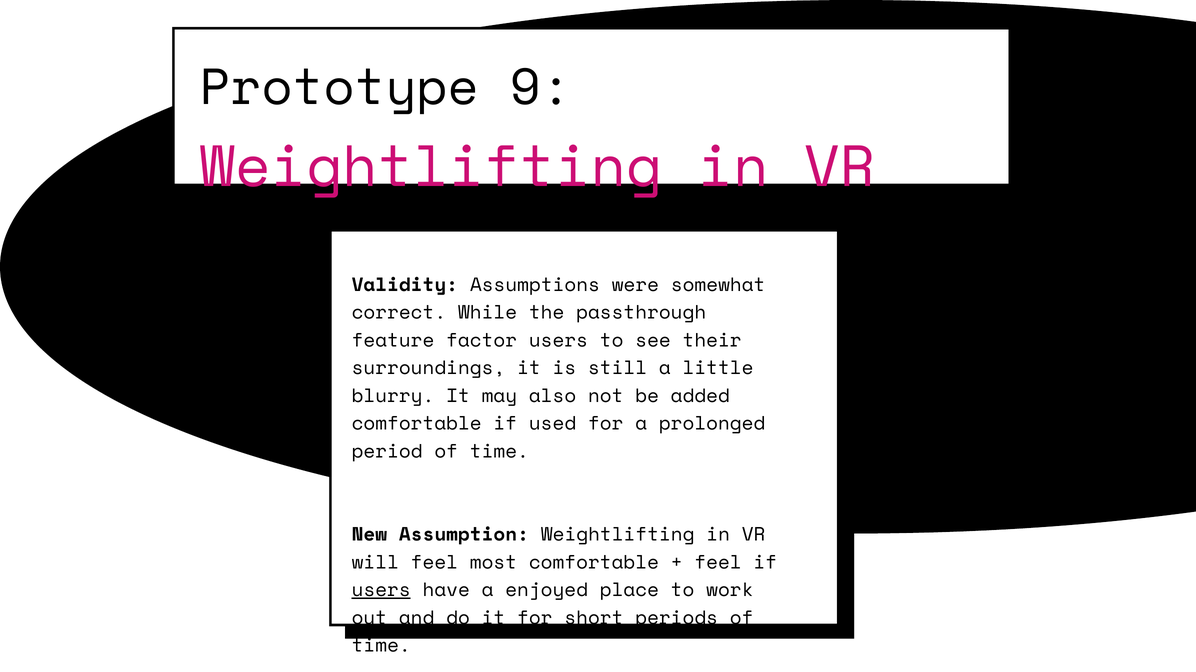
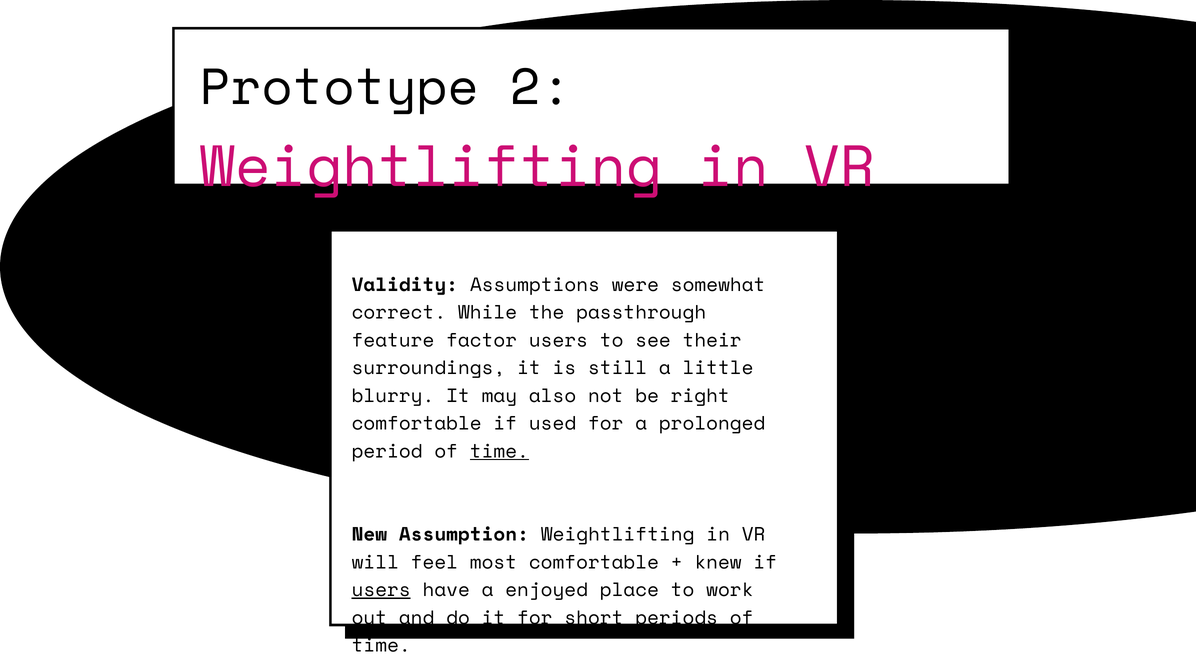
9: 9 -> 2
added: added -> right
time at (499, 452) underline: none -> present
feel at (718, 563): feel -> knew
